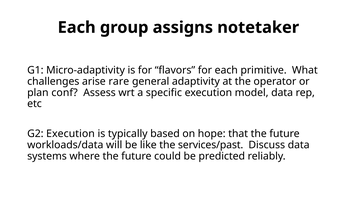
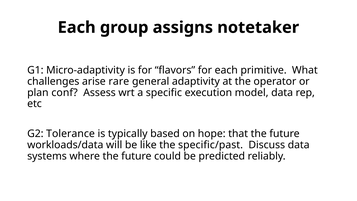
G2 Execution: Execution -> Tolerance
services/past: services/past -> specific/past
